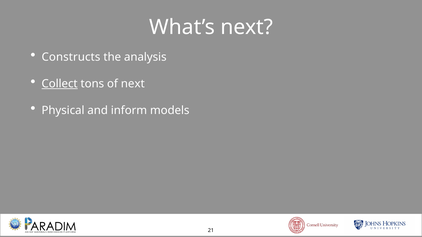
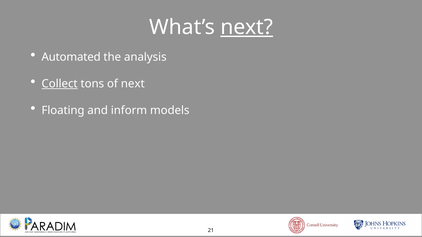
next at (247, 27) underline: none -> present
Constructs: Constructs -> Automated
Physical: Physical -> Floating
